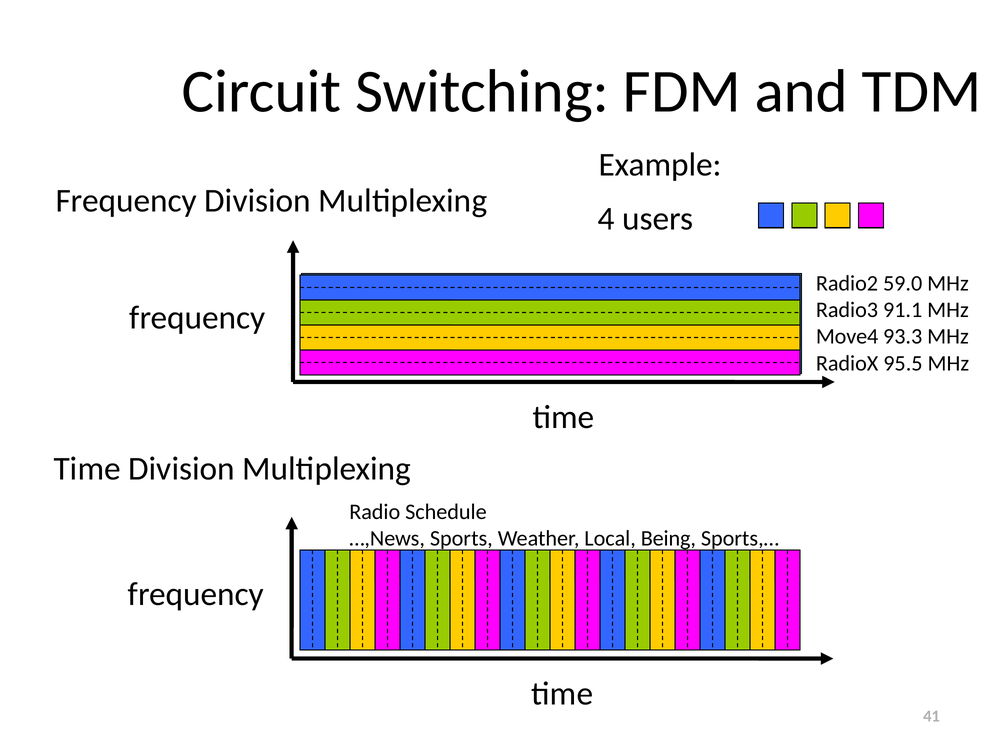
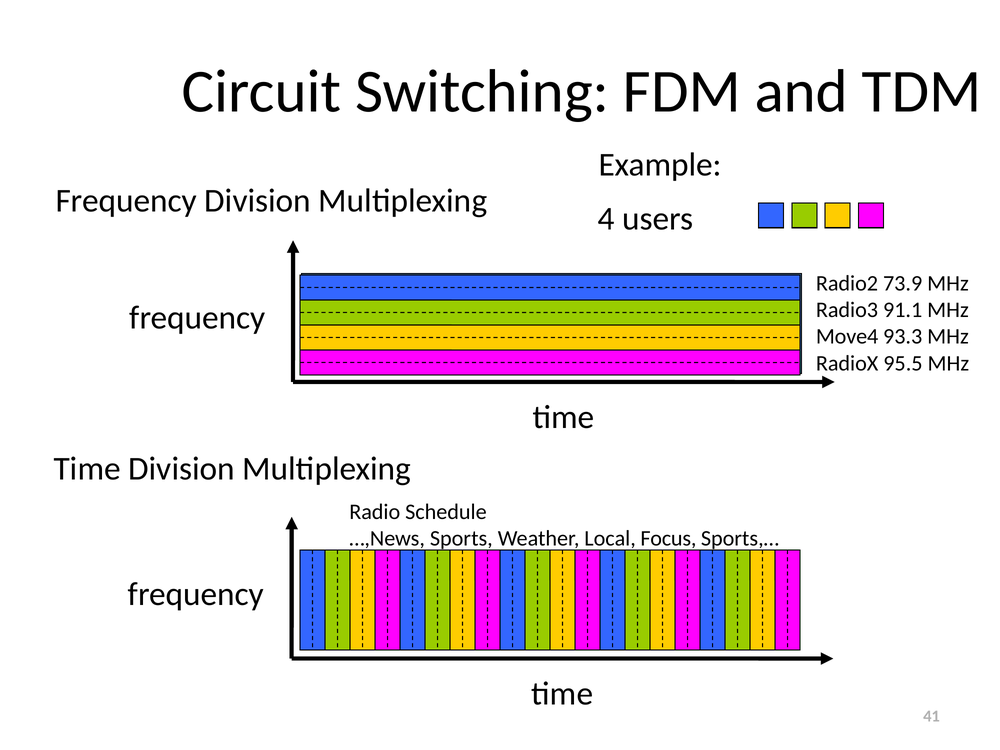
59.0: 59.0 -> 73.9
Being: Being -> Focus
